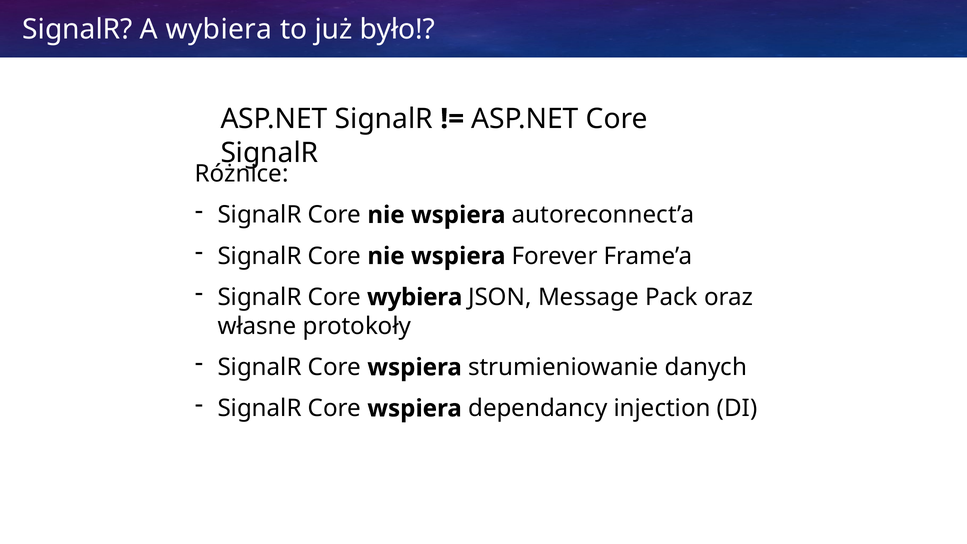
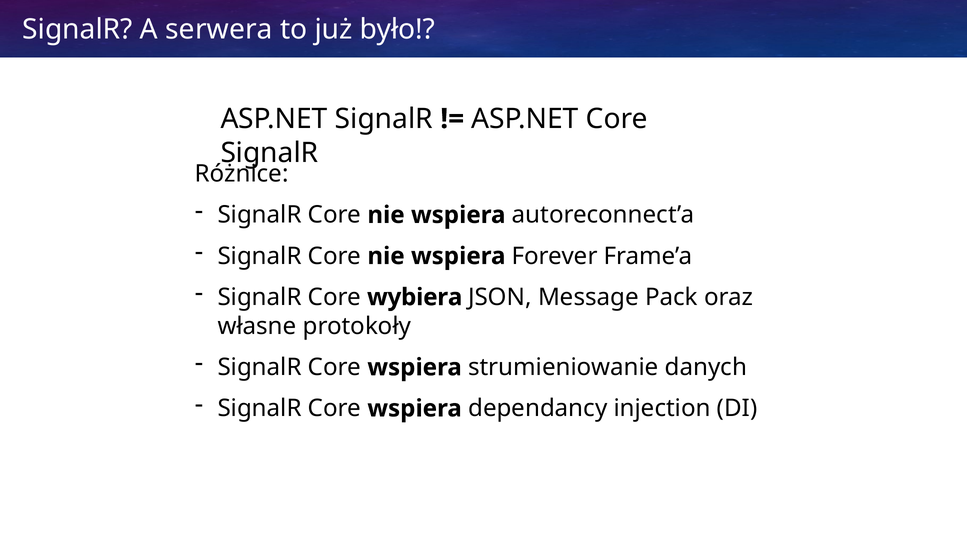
A wybiera: wybiera -> serwera
